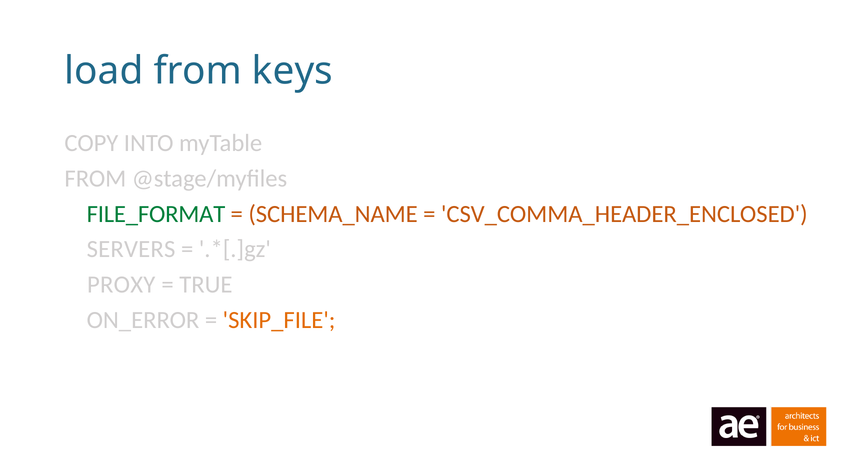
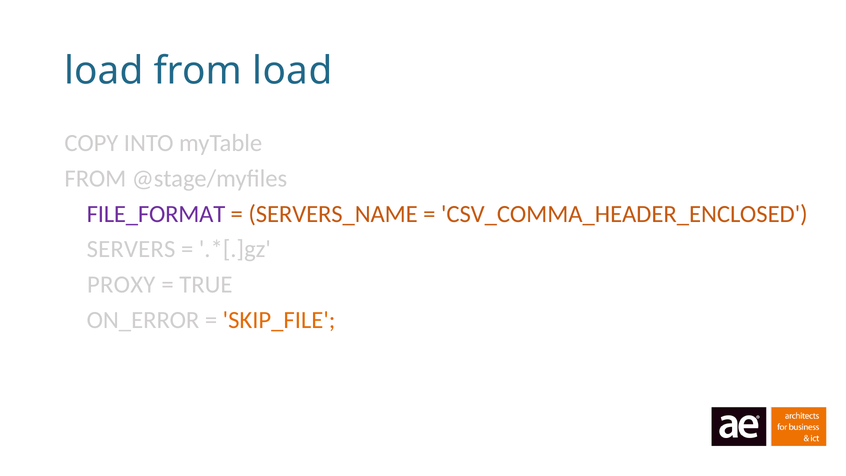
from keys: keys -> load
FILE_FORMAT colour: green -> purple
SCHEMA_NAME: SCHEMA_NAME -> SERVERS_NAME
